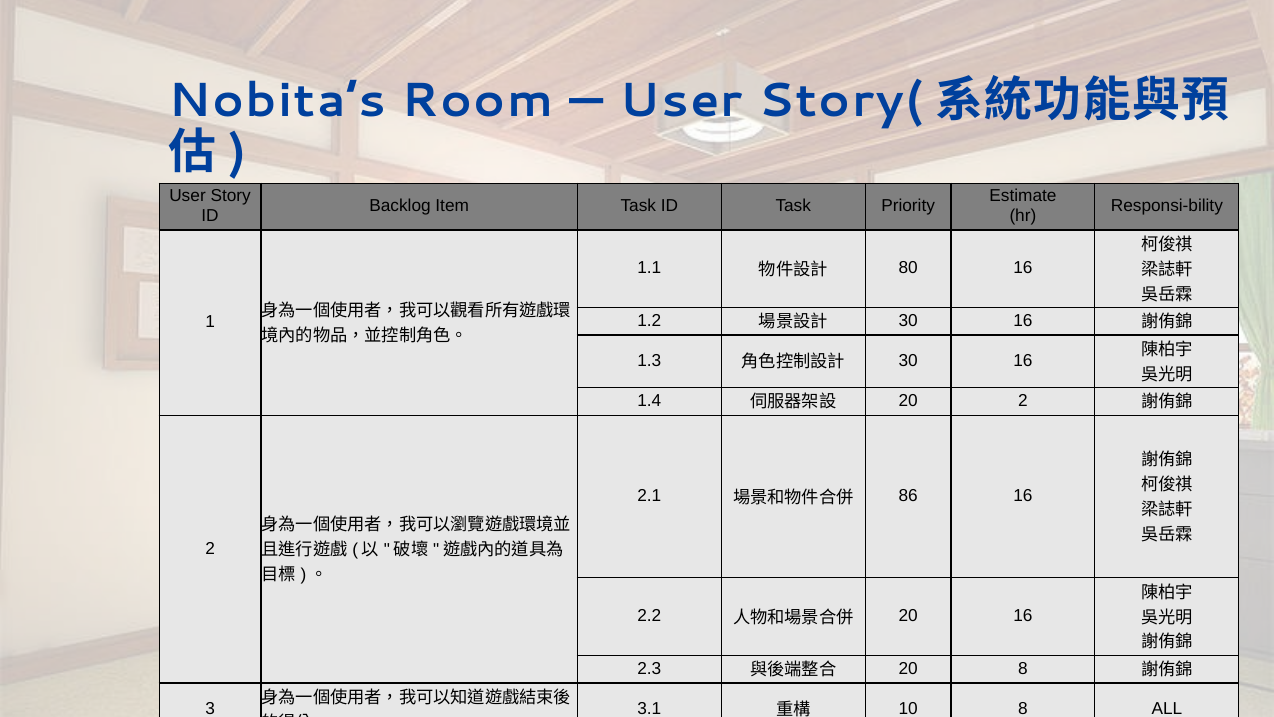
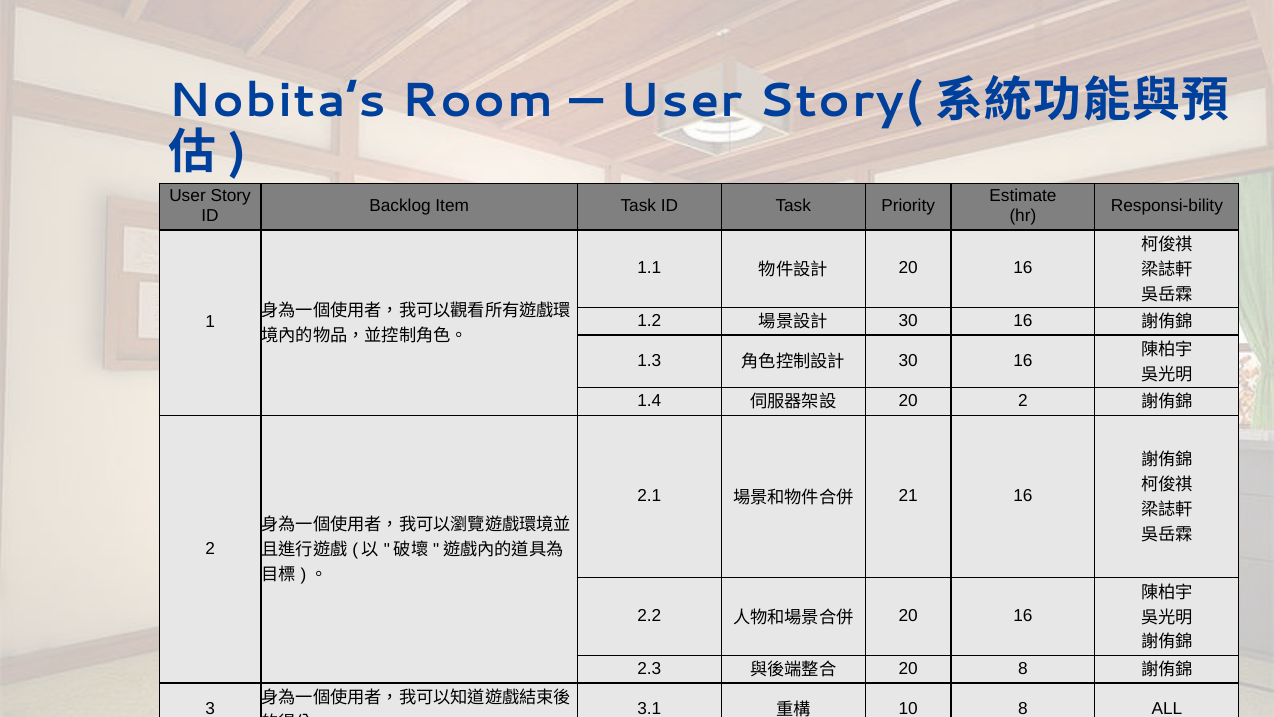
80 at (908, 268): 80 -> 20
86: 86 -> 21
